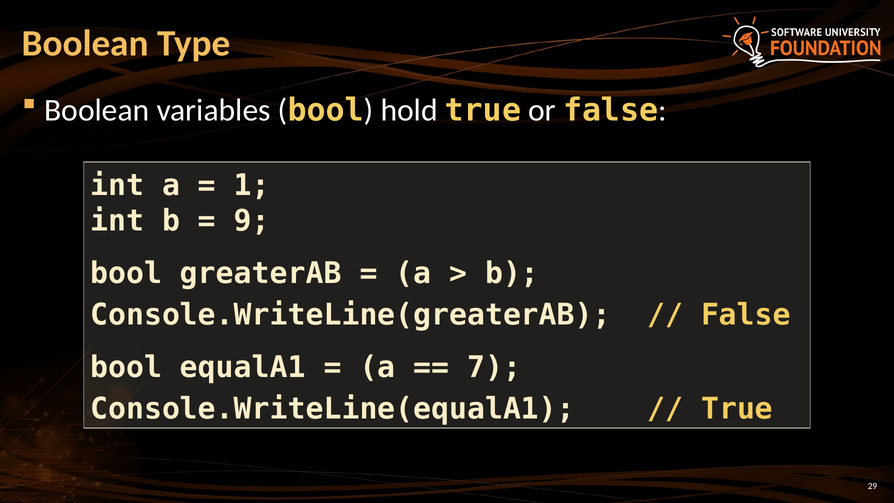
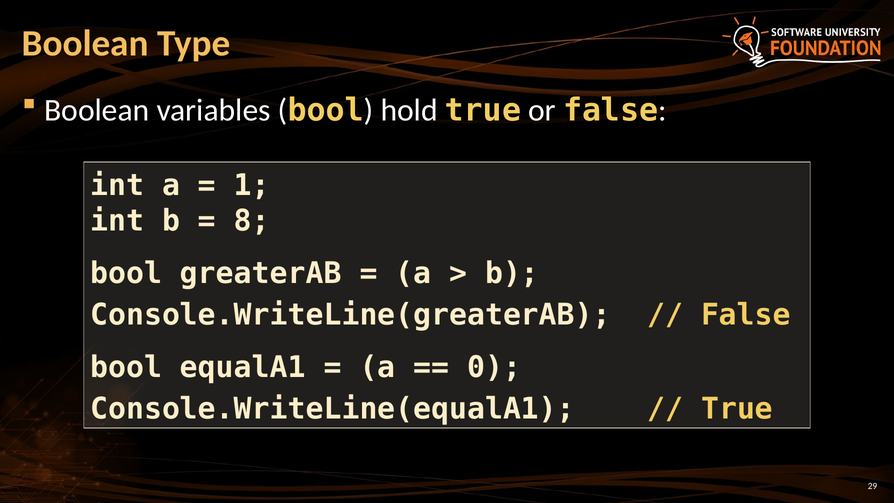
9: 9 -> 8
7: 7 -> 0
